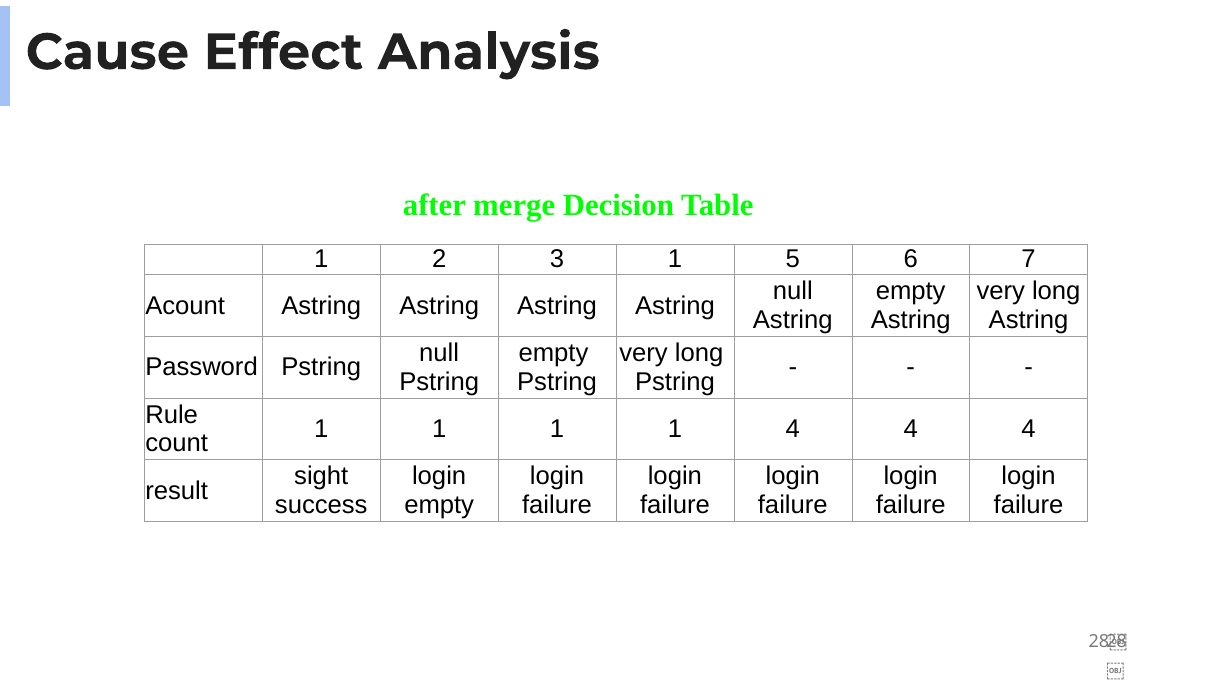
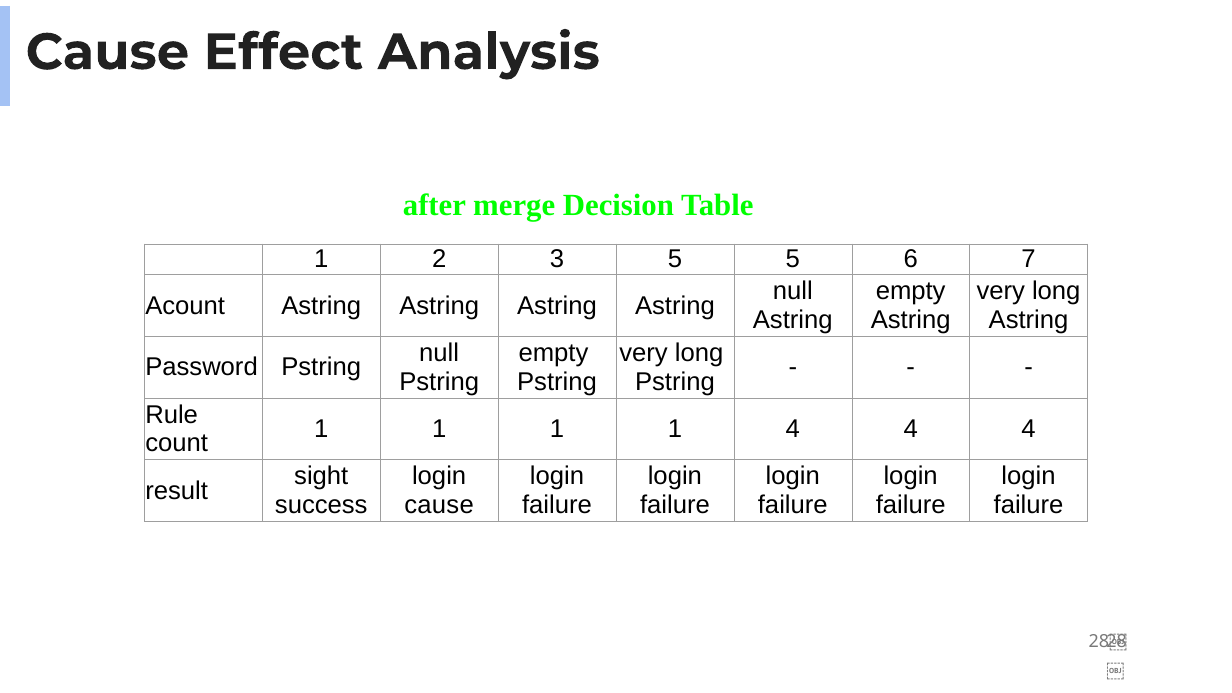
3 1: 1 -> 5
empty at (439, 505): empty -> cause
